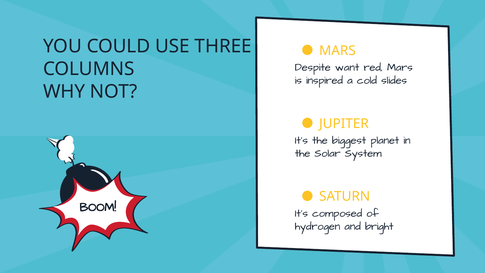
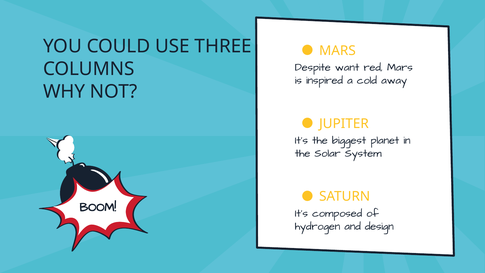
slides: slides -> away
bright: bright -> design
